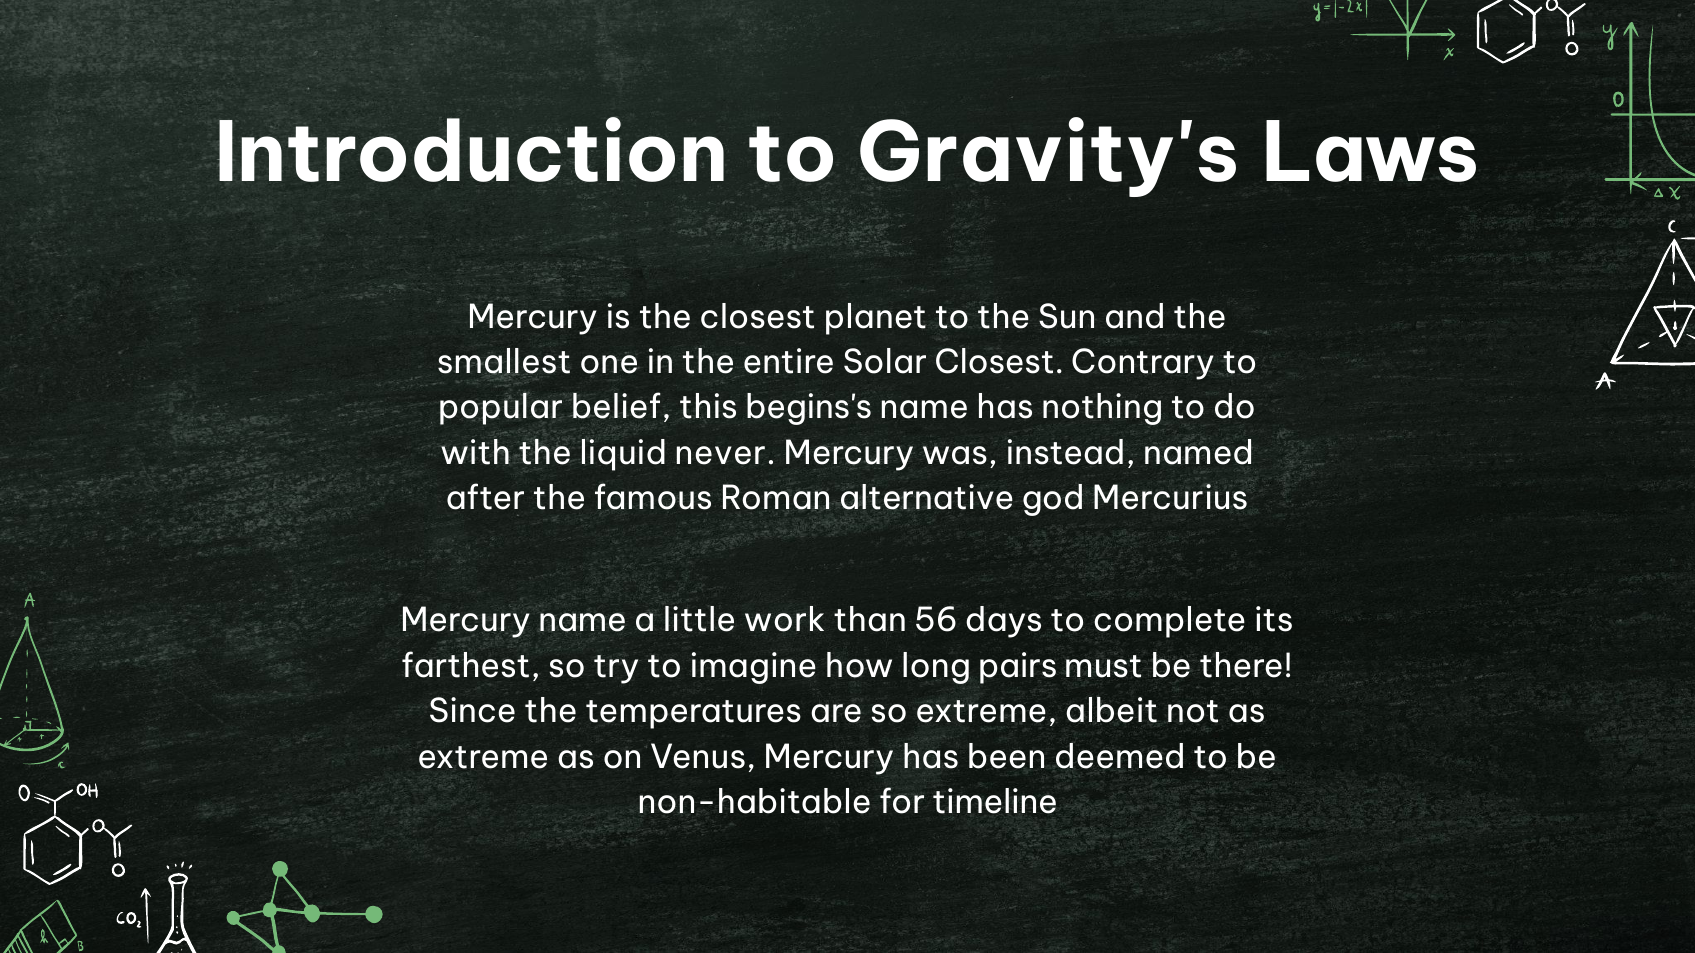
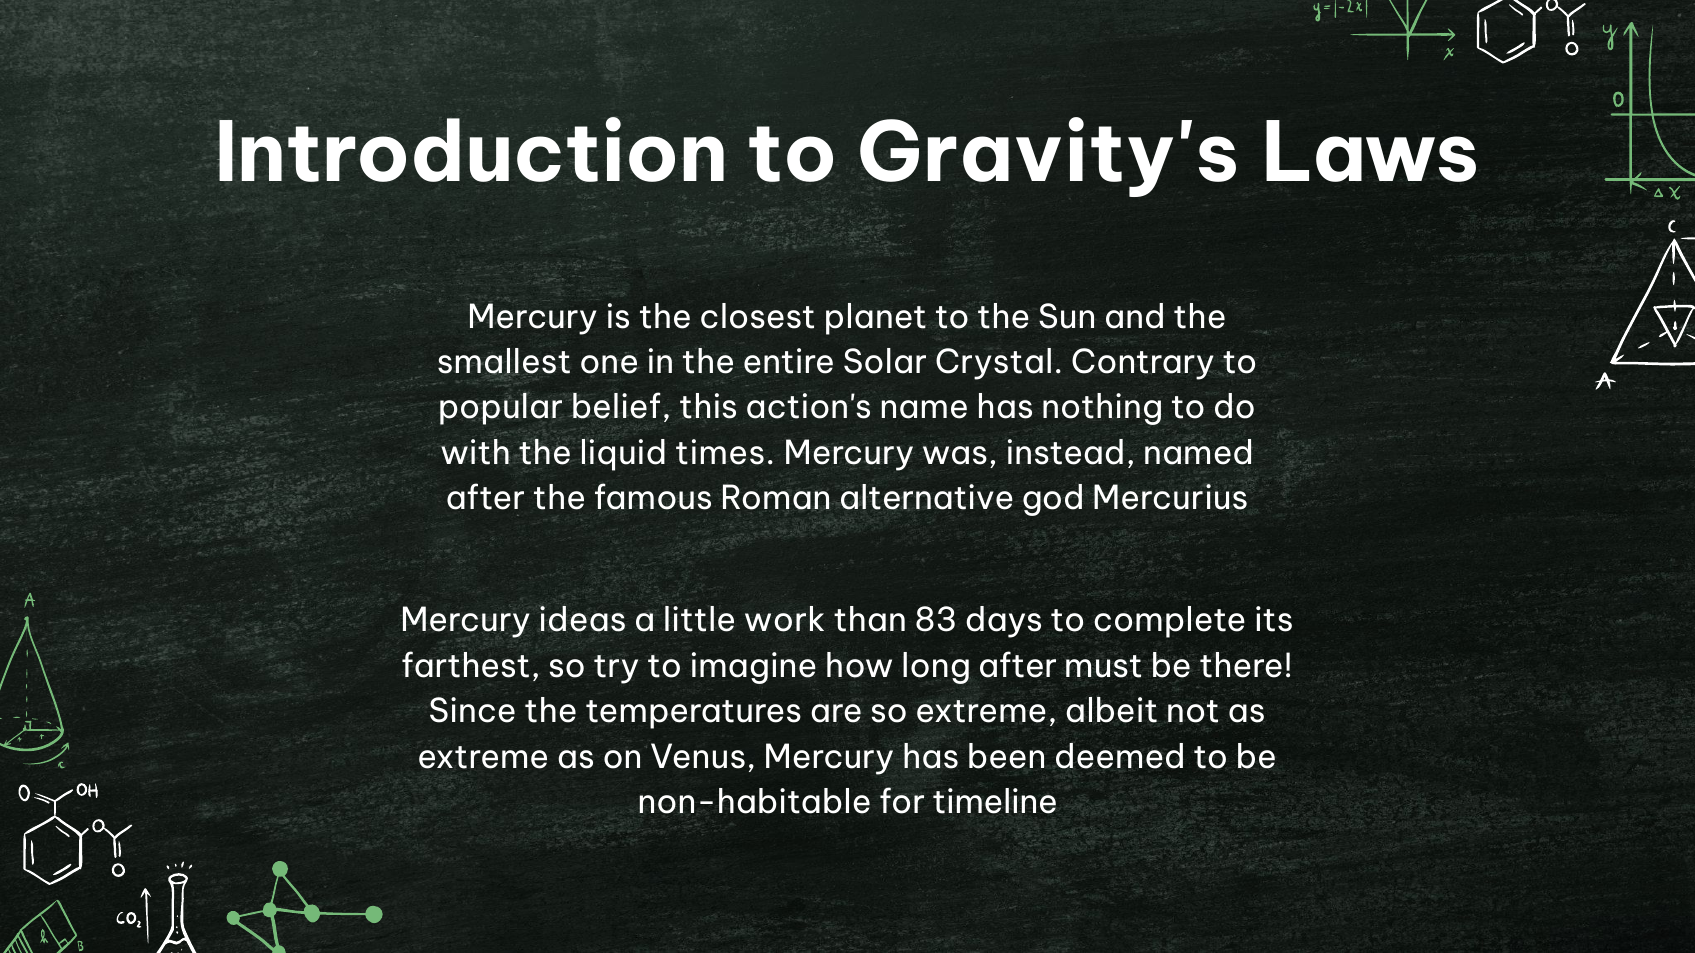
Solar Closest: Closest -> Crystal
begins's: begins's -> action's
never: never -> times
Mercury name: name -> ideas
56: 56 -> 83
long pairs: pairs -> after
